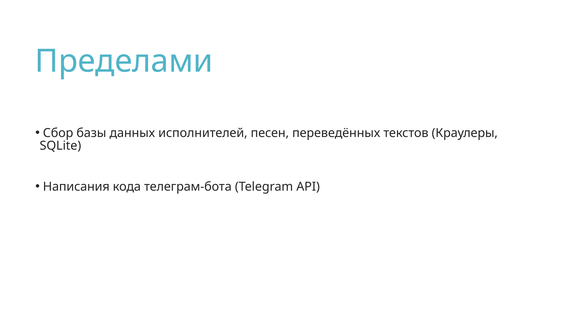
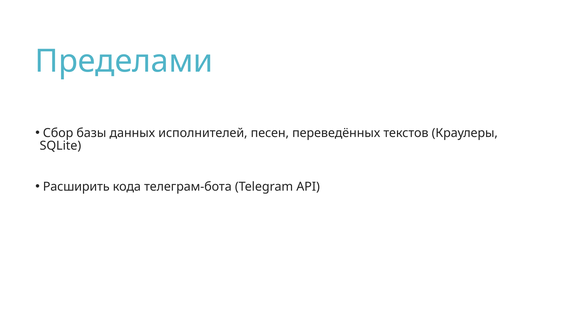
Написания: Написания -> Расширить
